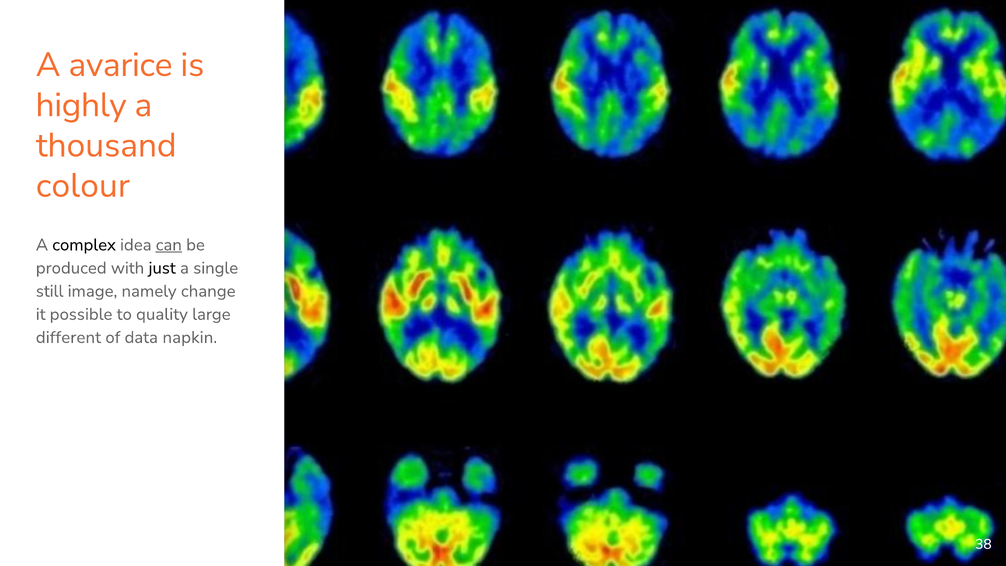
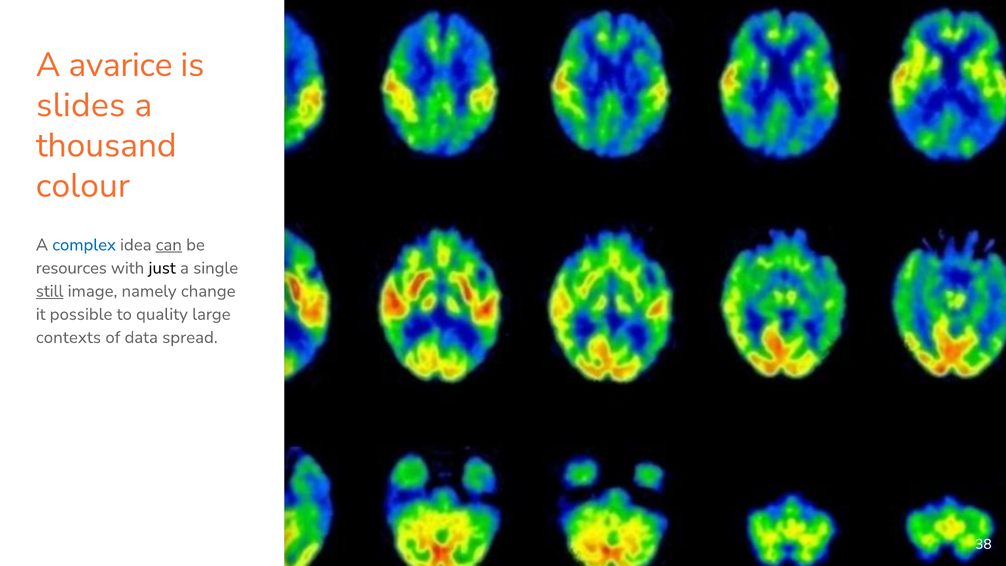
highly: highly -> slides
complex colour: black -> blue
produced: produced -> resources
still underline: none -> present
different: different -> contexts
napkin: napkin -> spread
